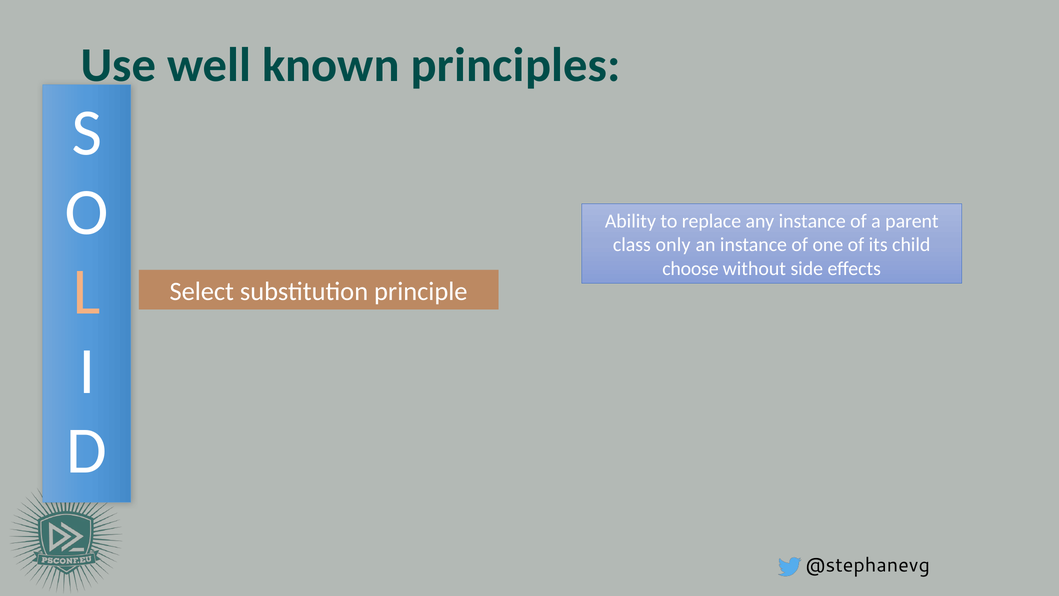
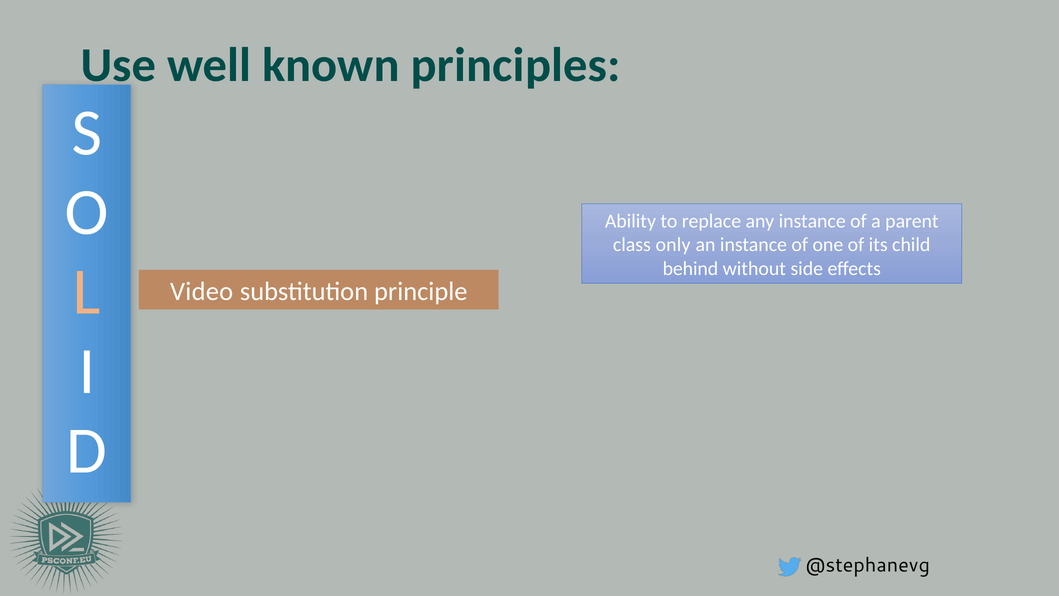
choose: choose -> behind
Select: Select -> Video
